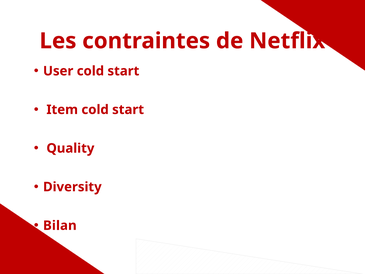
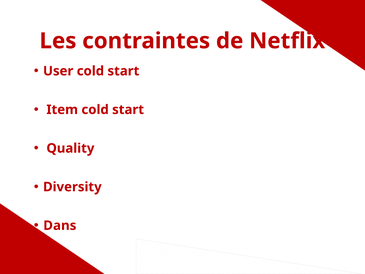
Bilan: Bilan -> Dans
